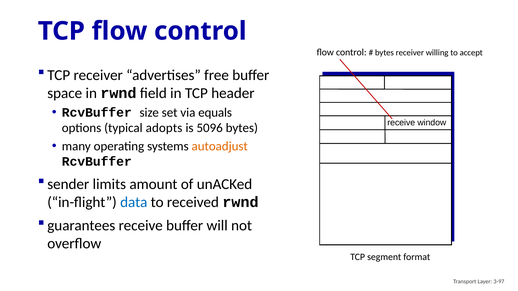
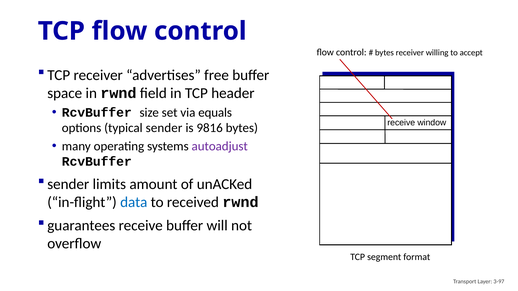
typical adopts: adopts -> sender
5096: 5096 -> 9816
autoadjust colour: orange -> purple
